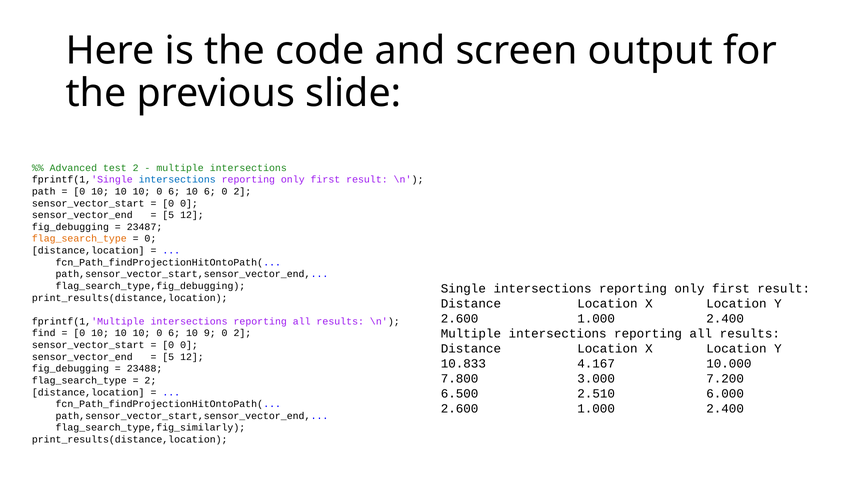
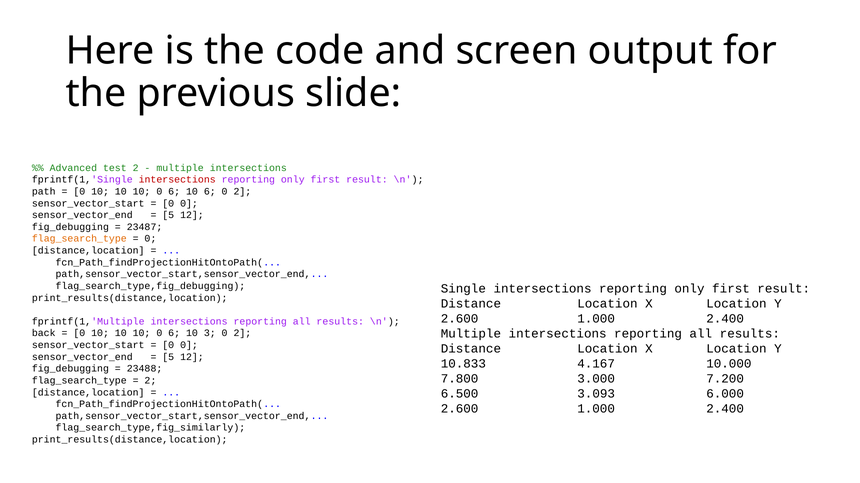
intersections at (177, 180) colour: blue -> red
find: find -> back
9: 9 -> 3
2.510: 2.510 -> 3.093
